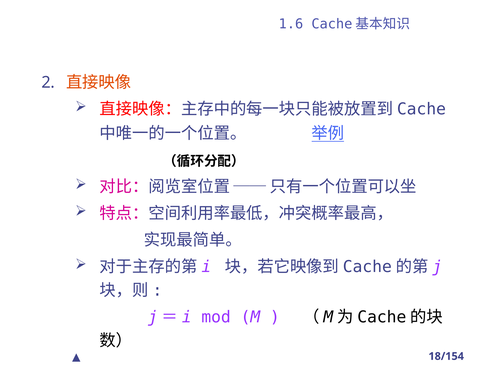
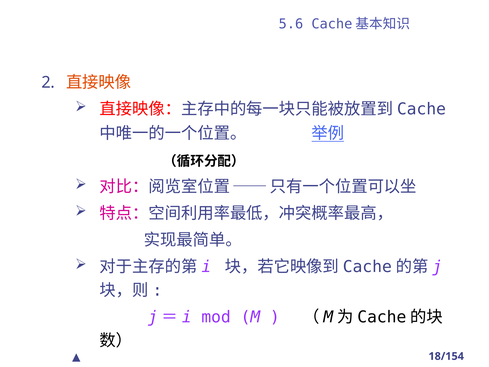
1.6: 1.6 -> 5.6
